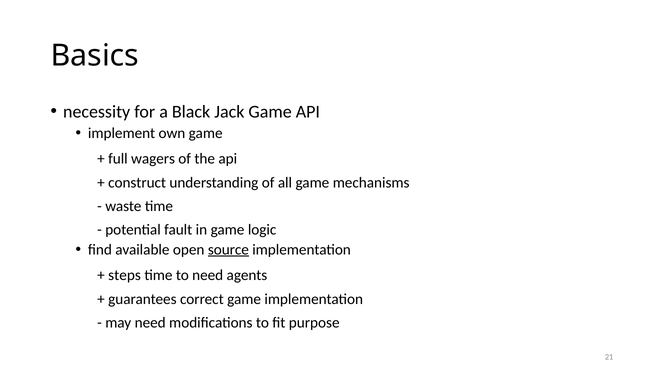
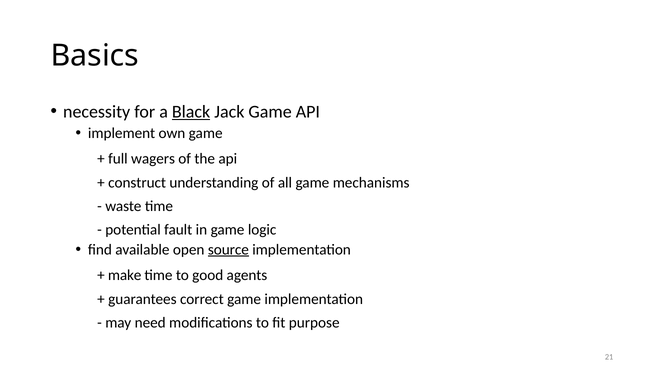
Black underline: none -> present
steps: steps -> make
to need: need -> good
